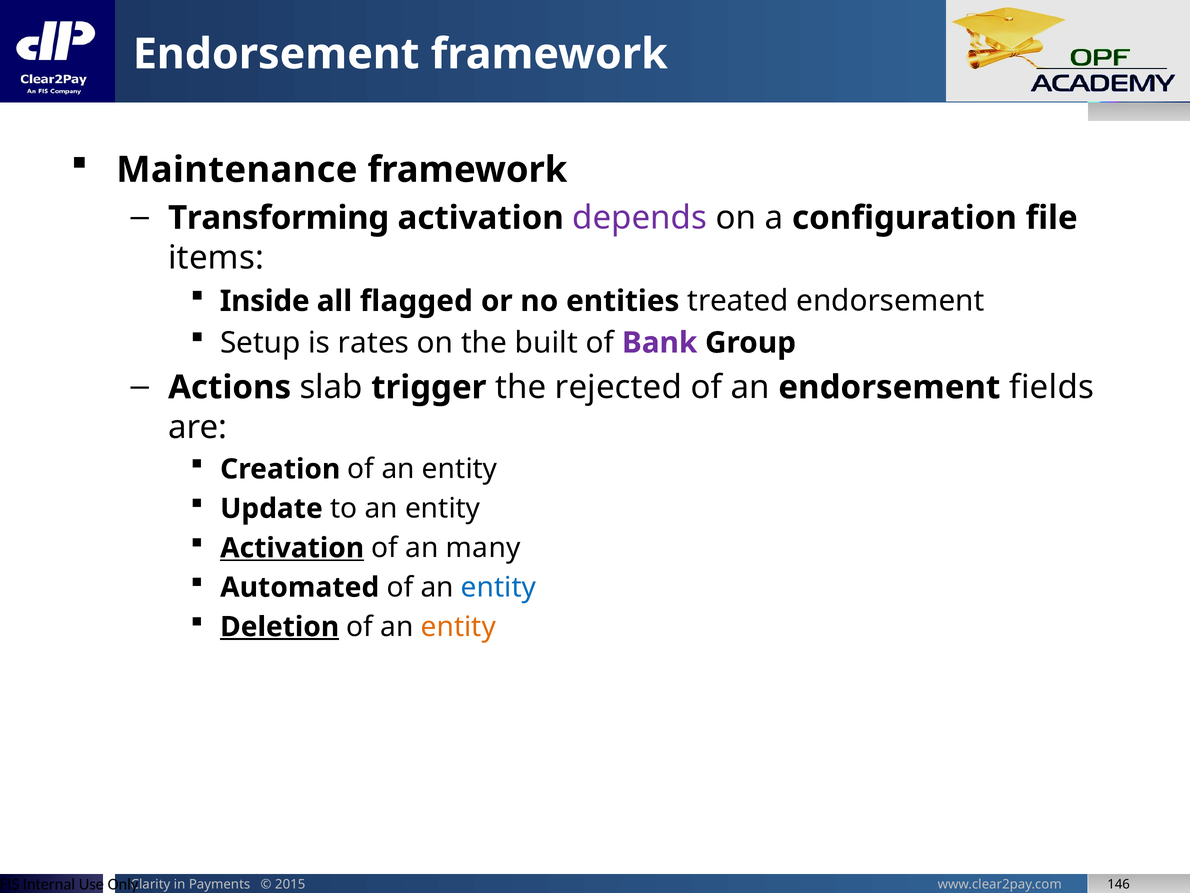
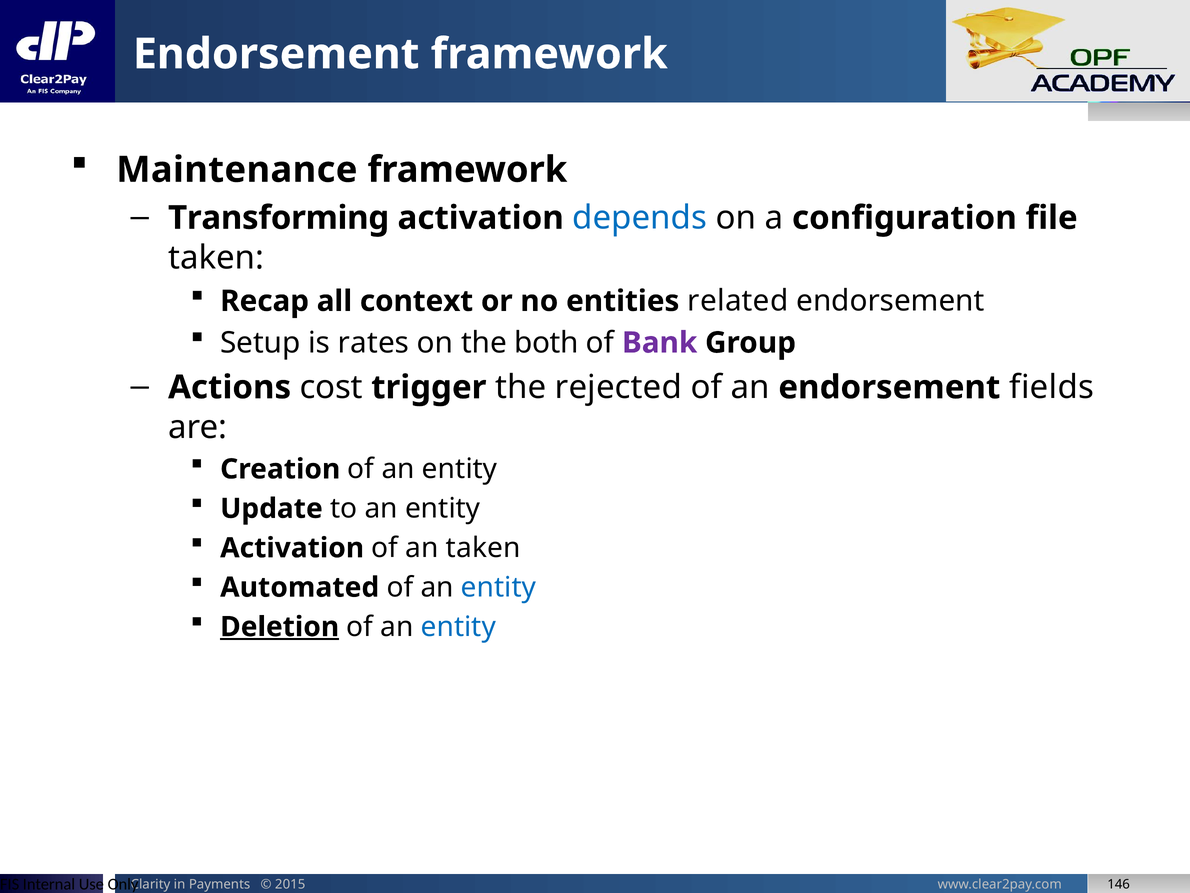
depends colour: purple -> blue
items at (216, 258): items -> taken
Inside: Inside -> Recap
flagged: flagged -> context
treated: treated -> related
built: built -> both
slab: slab -> cost
Activation at (292, 548) underline: present -> none
an many: many -> taken
entity at (458, 627) colour: orange -> blue
